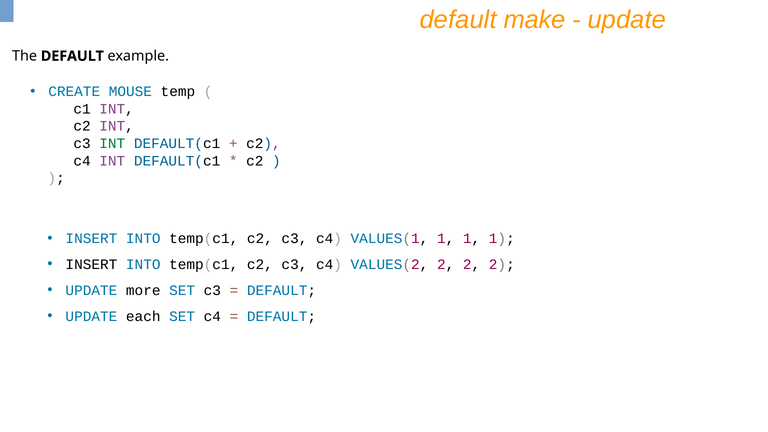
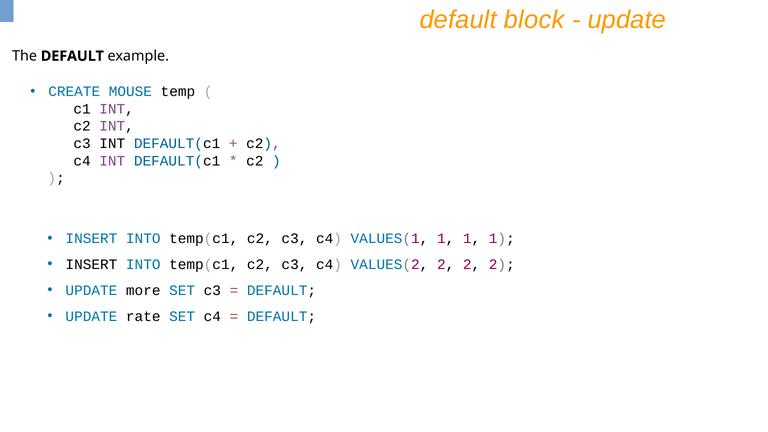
make: make -> block
INT at (112, 144) colour: green -> black
each: each -> rate
